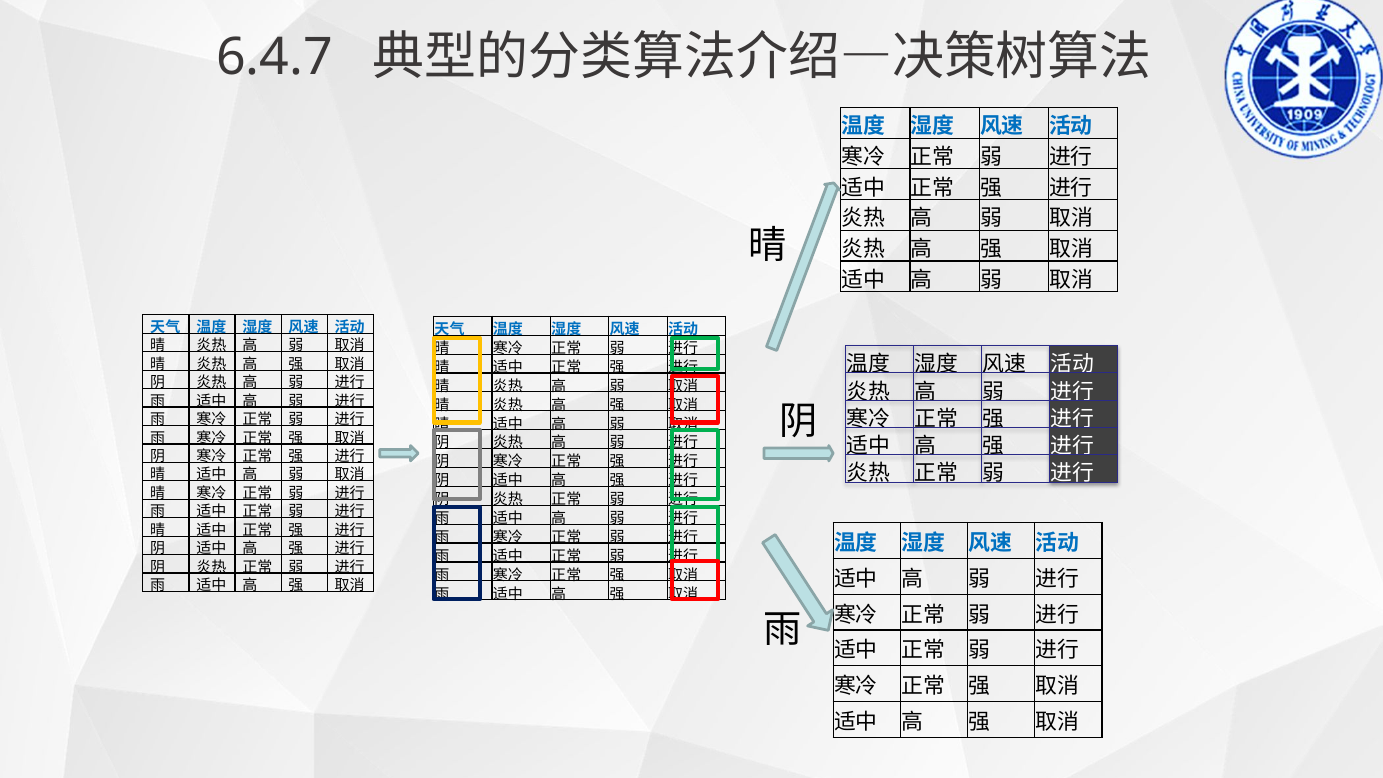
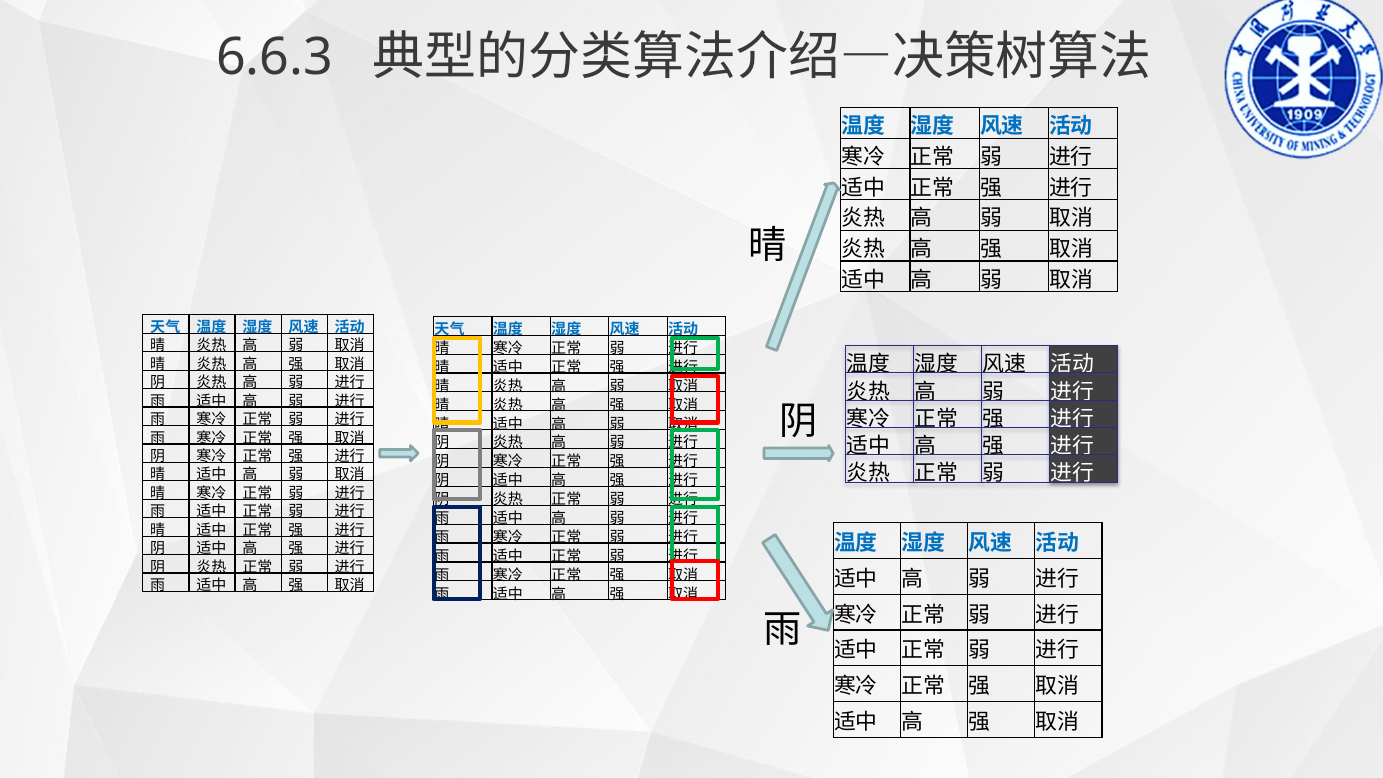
6.4.7: 6.4.7 -> 6.6.3
